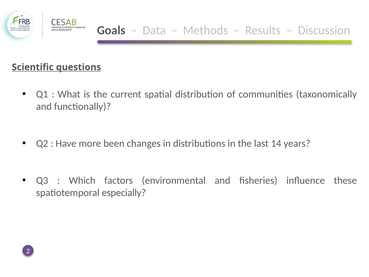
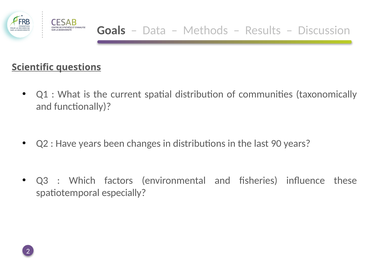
Have more: more -> years
14: 14 -> 90
